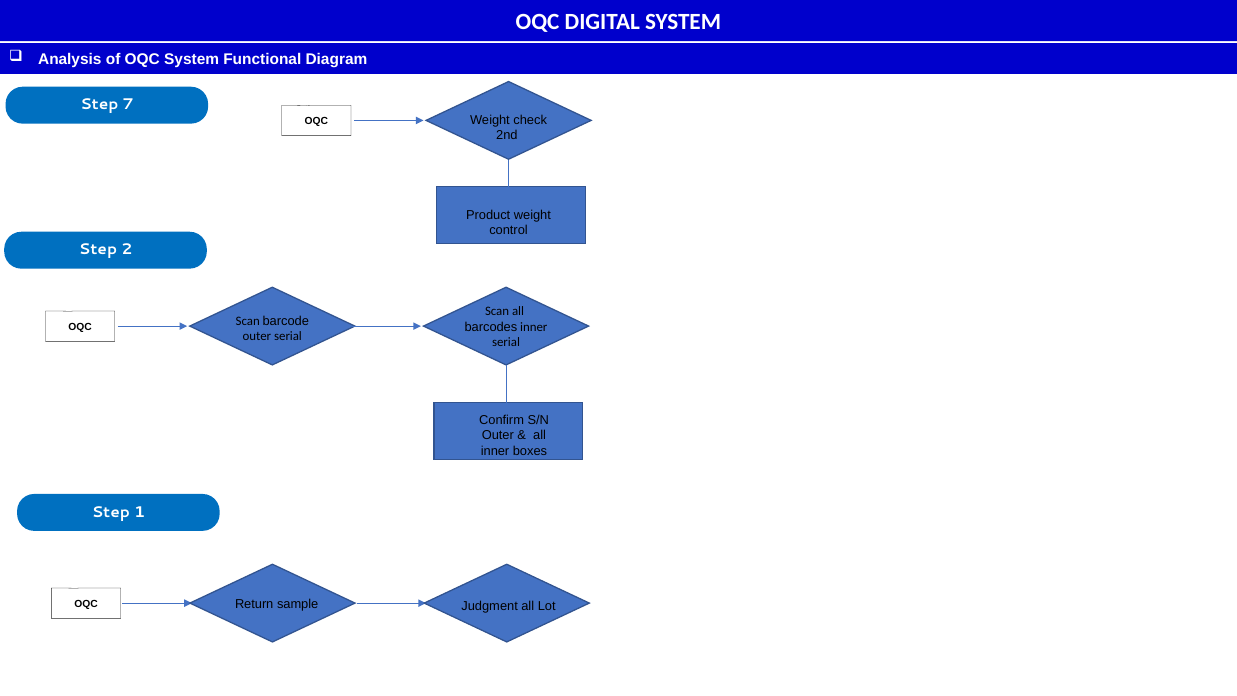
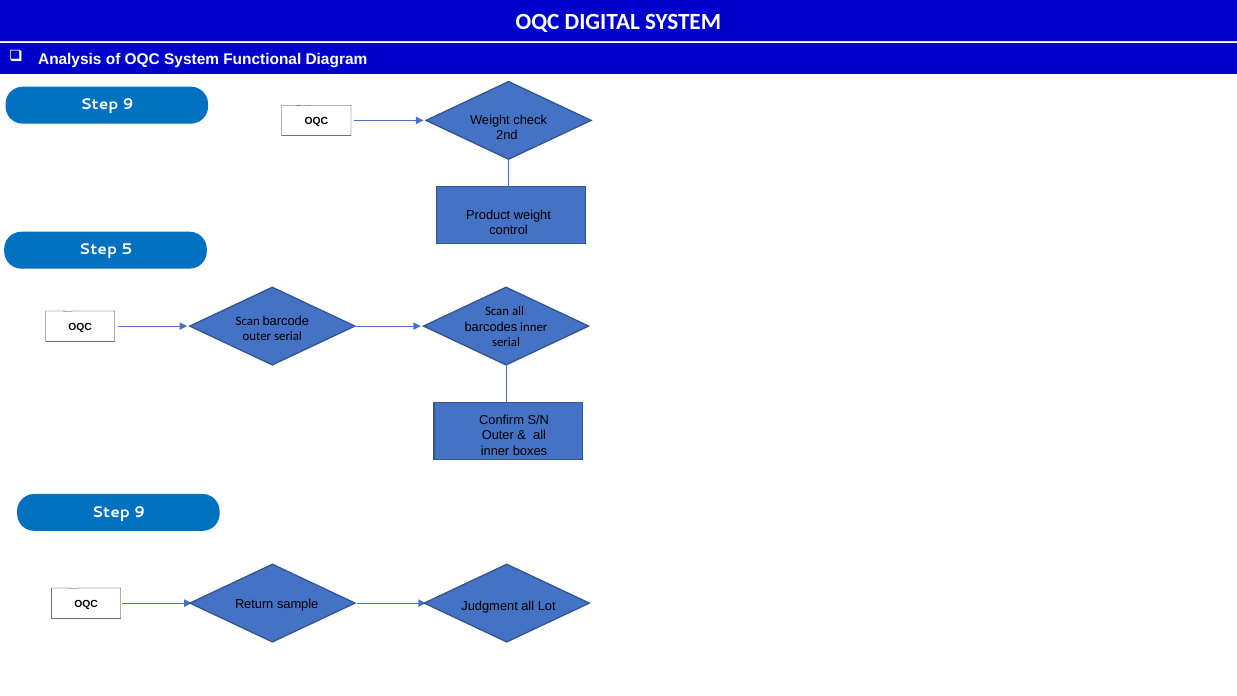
7 at (128, 105): 7 -> 9
2: 2 -> 5
1 at (140, 512): 1 -> 9
